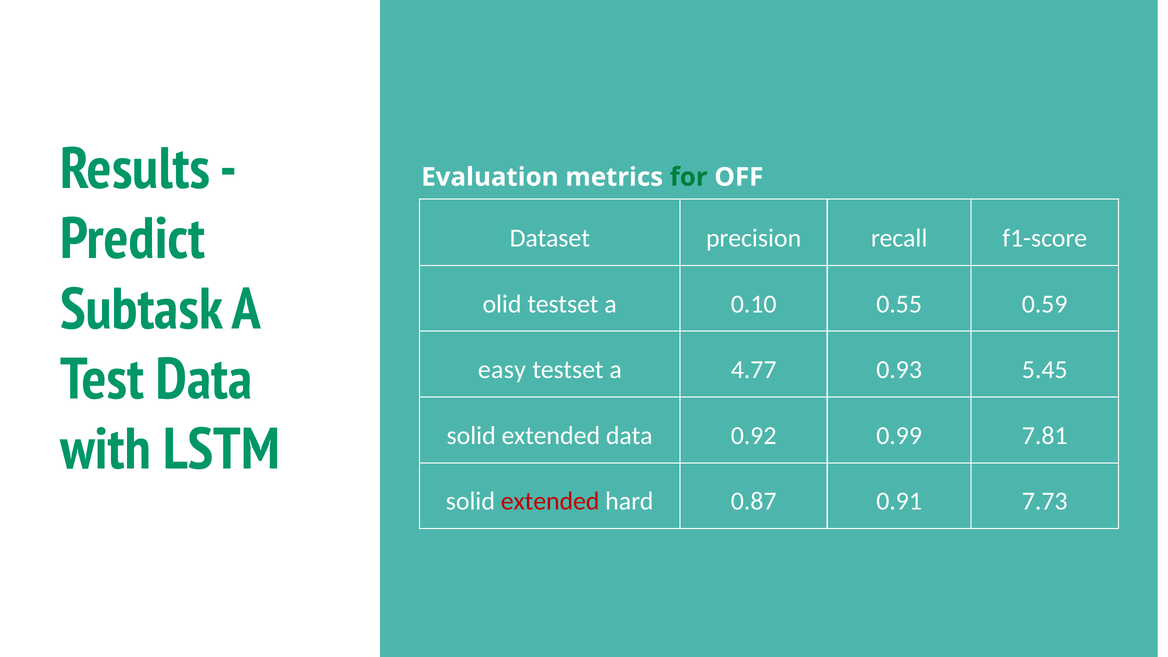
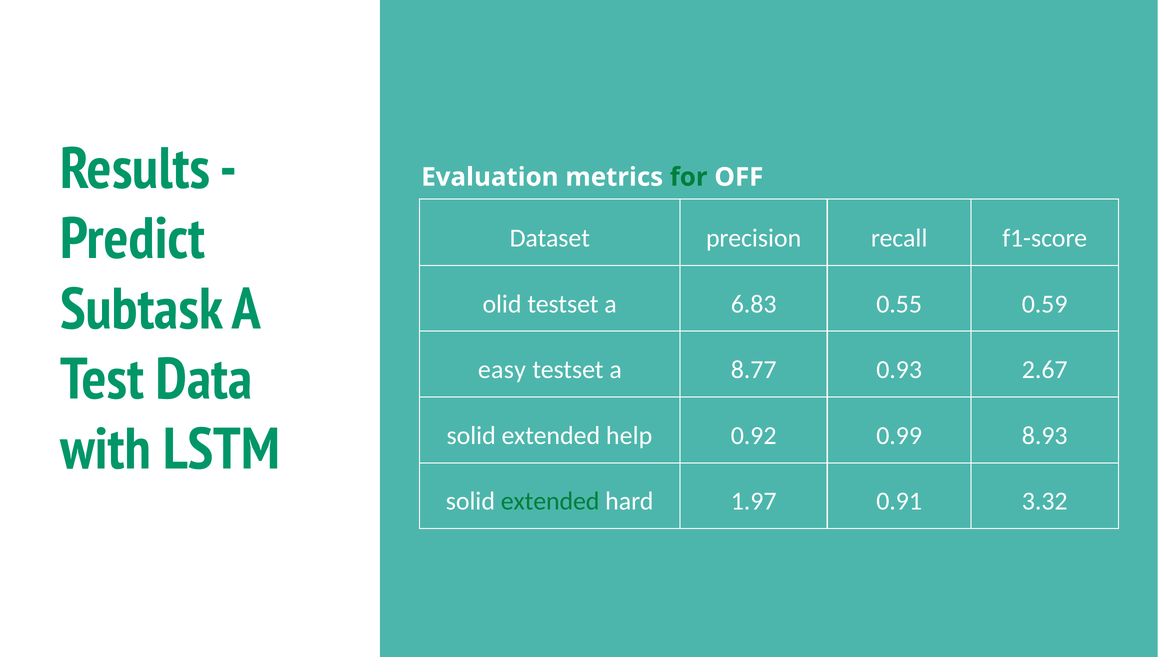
0.10: 0.10 -> 6.83
4.77: 4.77 -> 8.77
5.45: 5.45 -> 2.67
extended data: data -> help
7.81: 7.81 -> 8.93
extended at (550, 501) colour: red -> green
0.87: 0.87 -> 1.97
7.73: 7.73 -> 3.32
